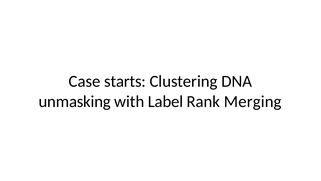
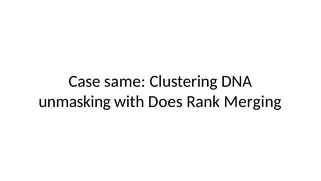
starts: starts -> same
Label: Label -> Does
